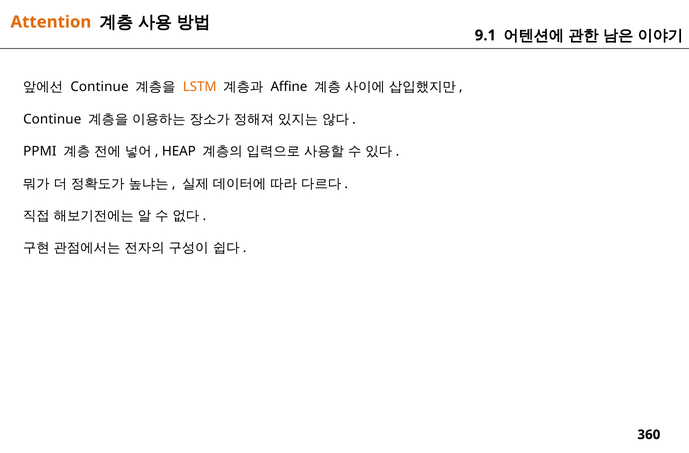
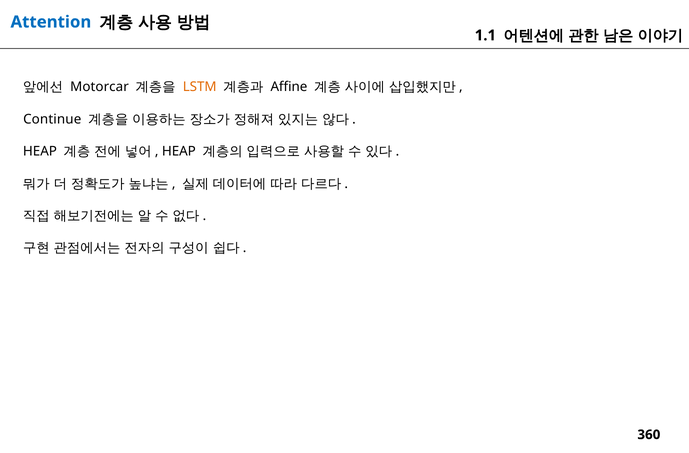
Attention colour: orange -> blue
9.1: 9.1 -> 1.1
Continue at (99, 87): Continue -> Motorcar
PPMI at (40, 151): PPMI -> HEAP
